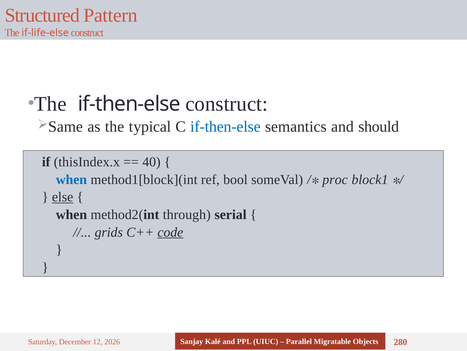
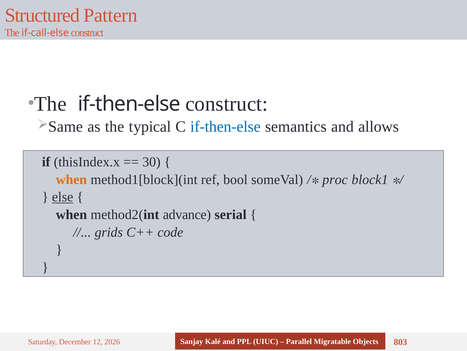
if-life-else: if-life-else -> if-call-else
should: should -> allows
40: 40 -> 30
when at (71, 179) colour: blue -> orange
through: through -> advance
code underline: present -> none
280: 280 -> 803
